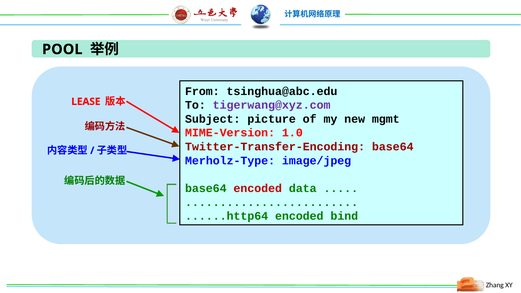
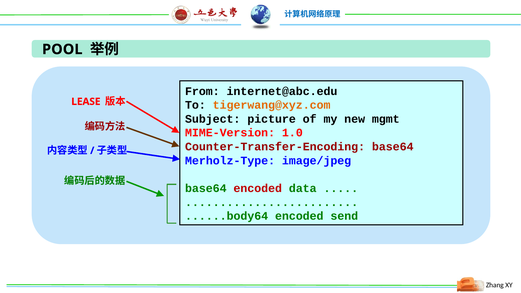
tsinghua@abc.edu: tsinghua@abc.edu -> internet@abc.edu
tigerwang@xyz.com colour: purple -> orange
Twitter-Transfer-Encoding: Twitter-Transfer-Encoding -> Counter-Transfer-Encoding
......http64: ......http64 -> ......body64
bind: bind -> send
